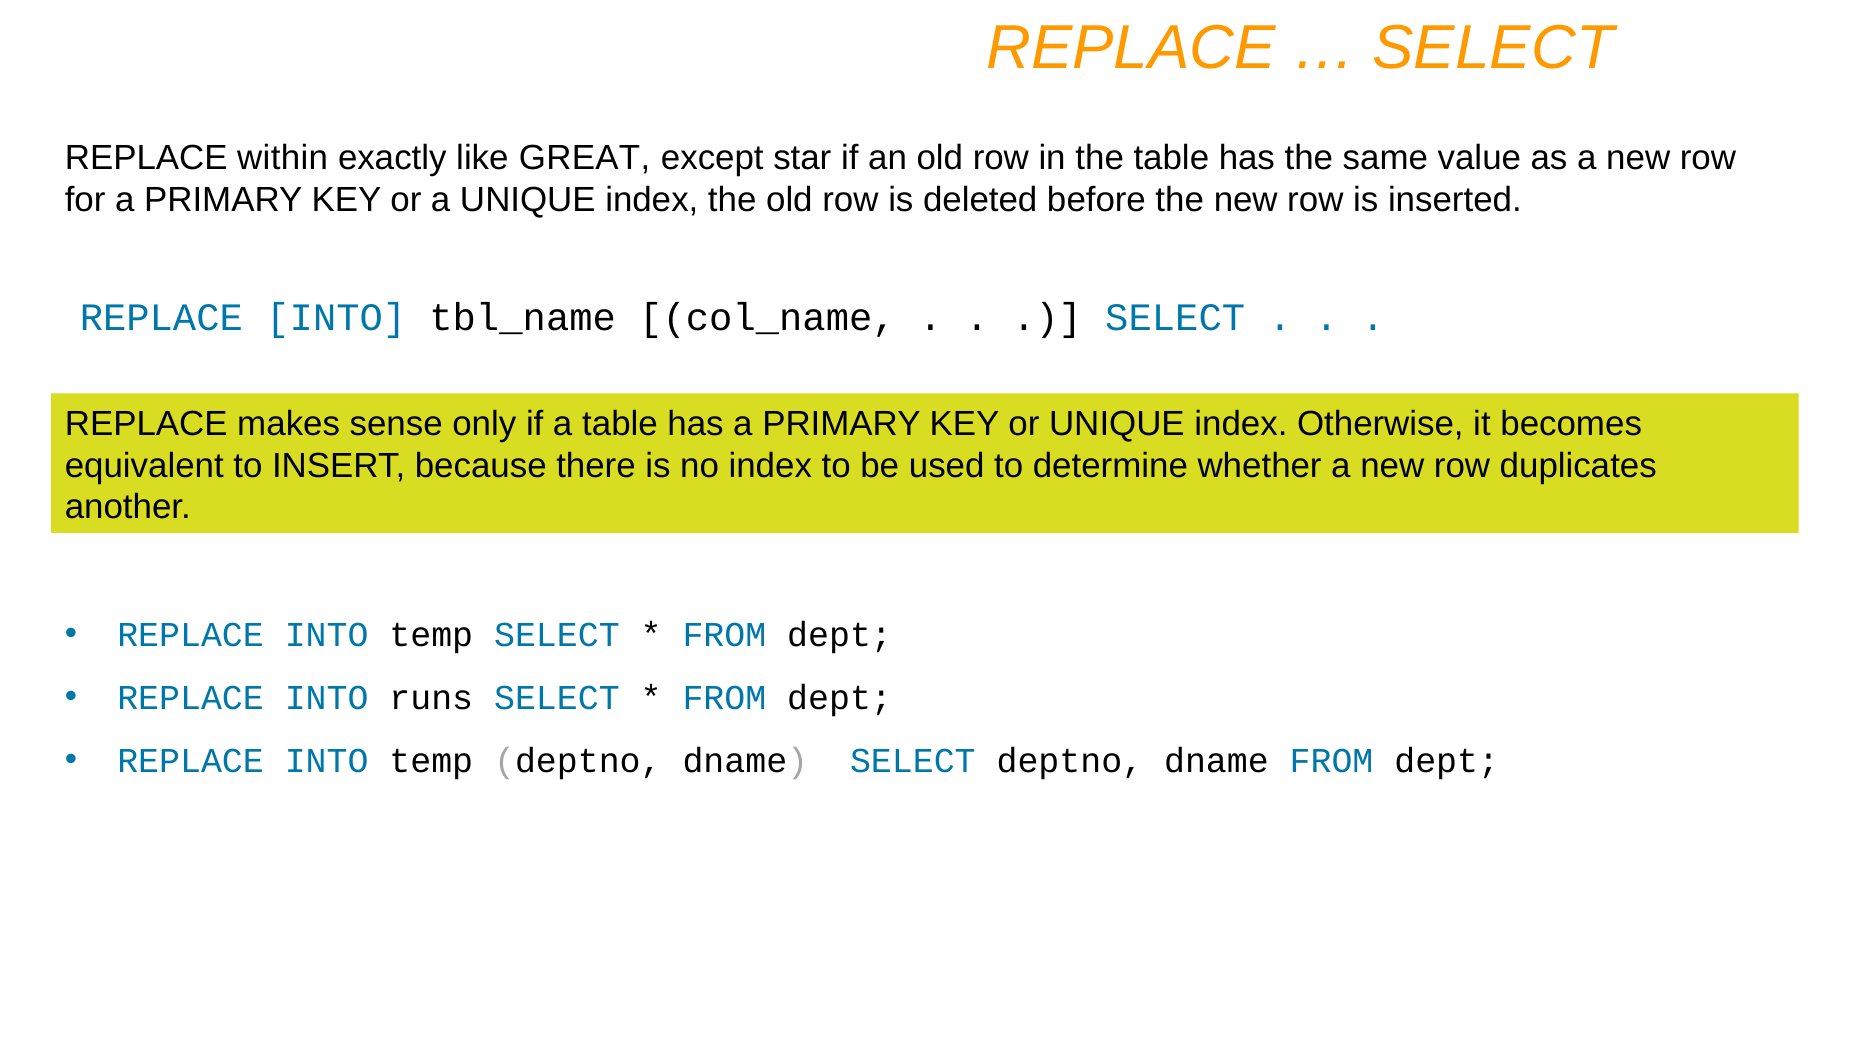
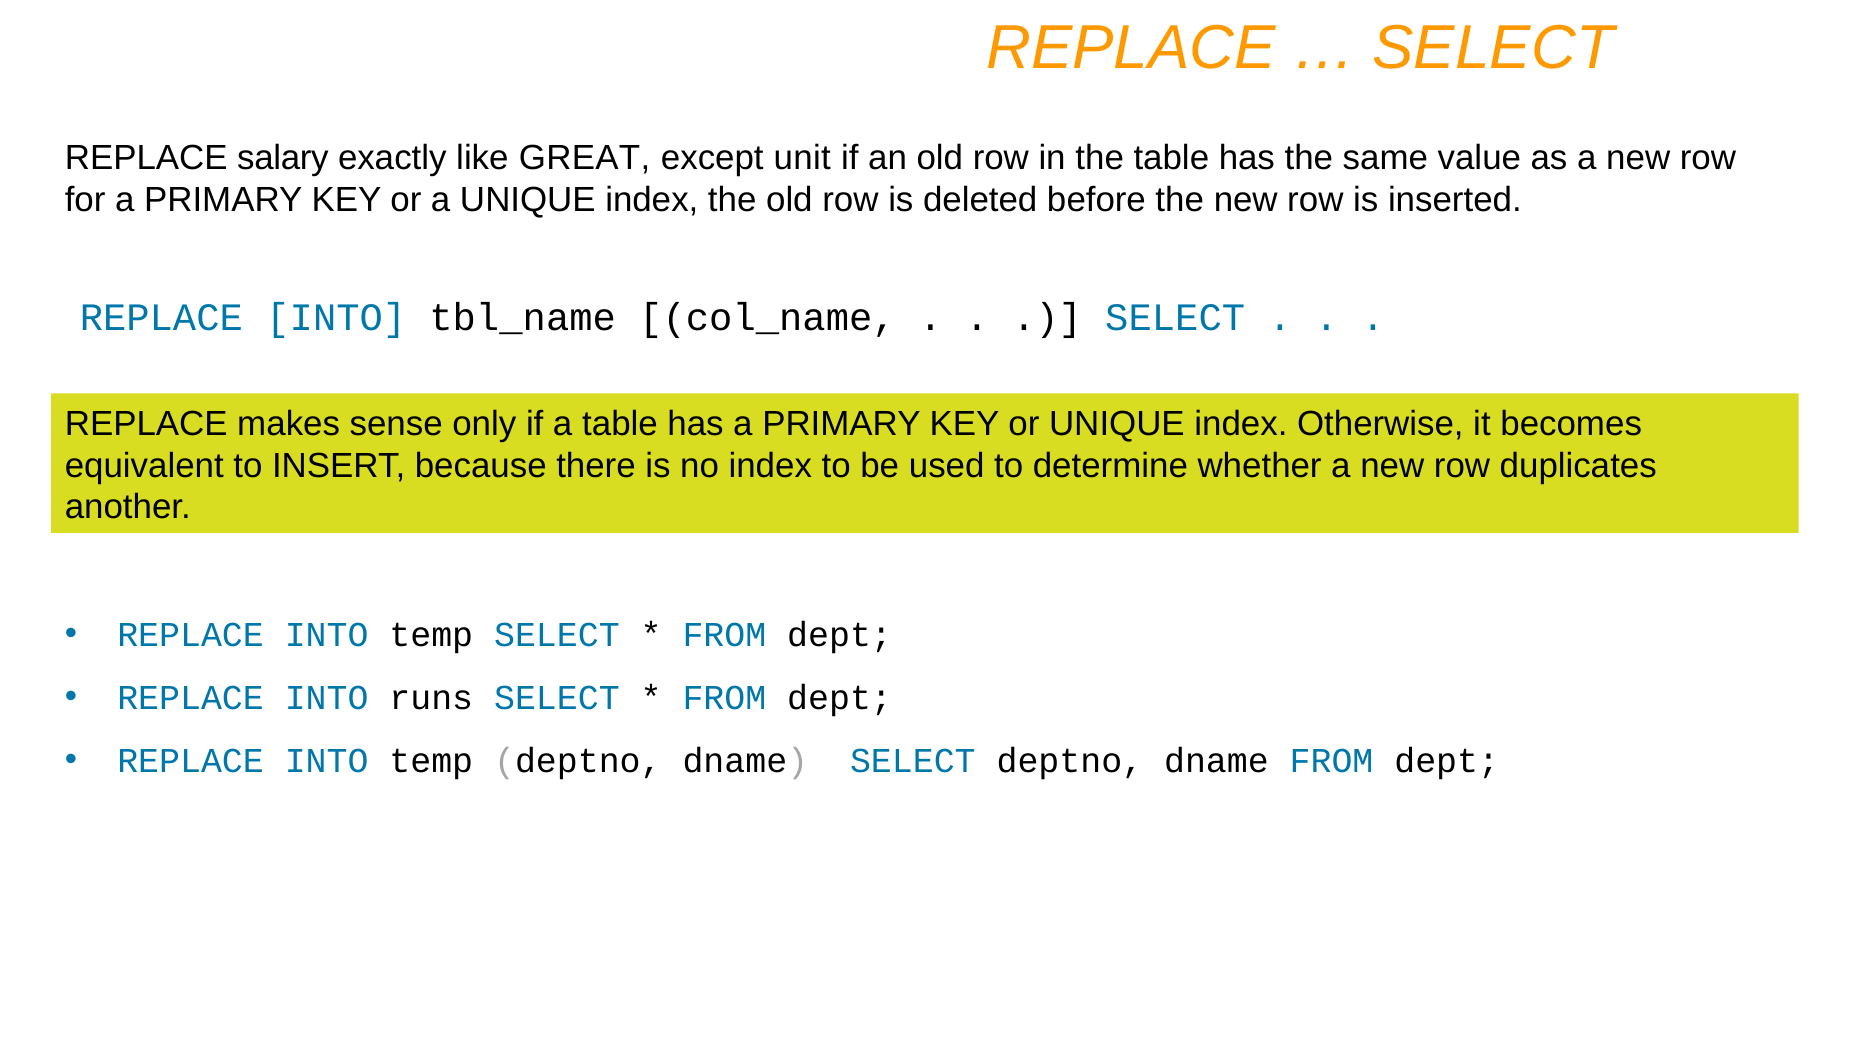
within: within -> salary
star: star -> unit
